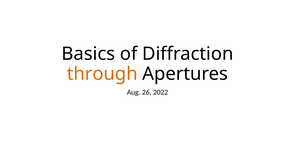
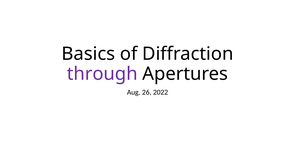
through colour: orange -> purple
